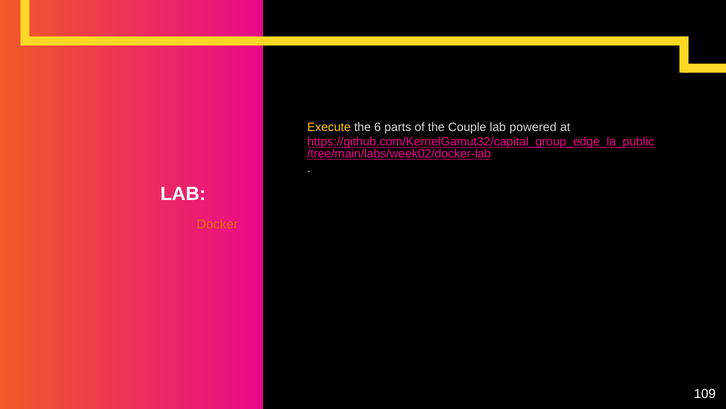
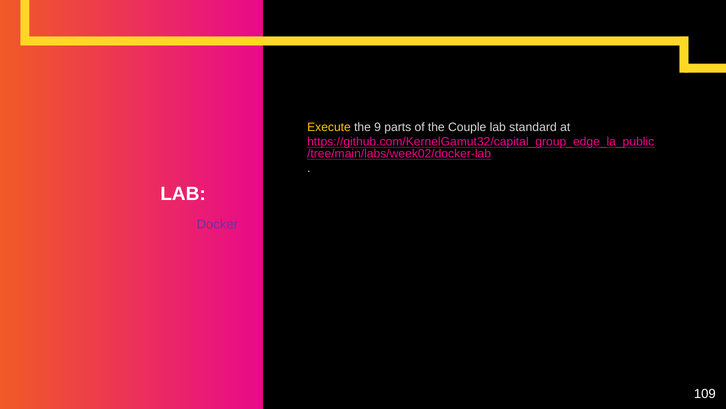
6: 6 -> 9
powered: powered -> standard
Docker colour: orange -> purple
